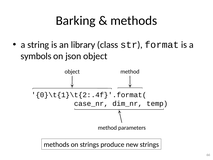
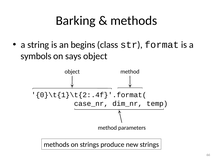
library: library -> begins
json: json -> says
